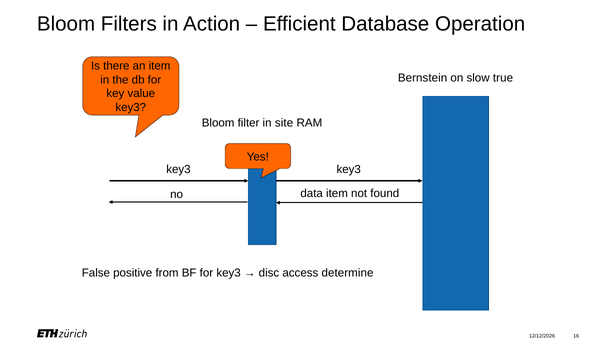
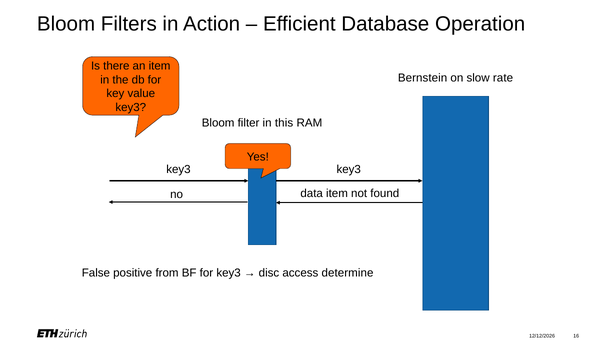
true: true -> rate
site: site -> this
